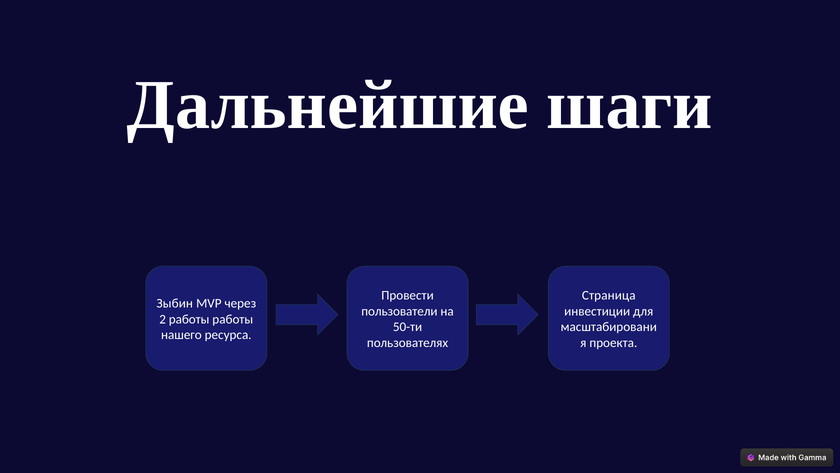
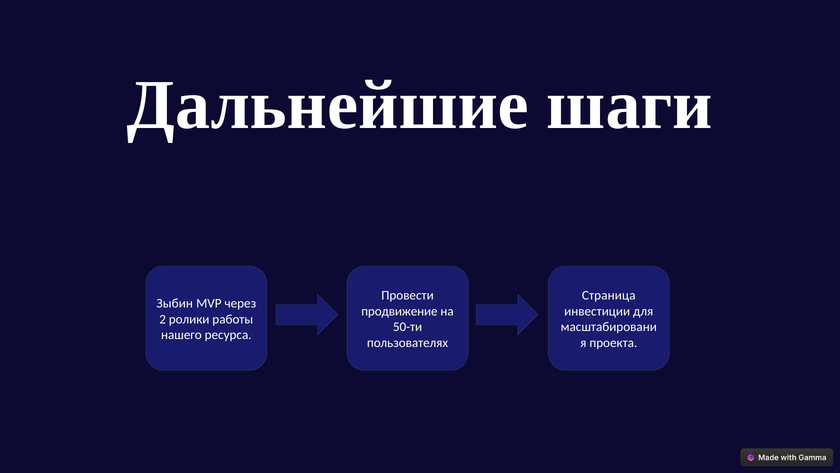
пользователи: пользователи -> продвижение
2 работы: работы -> ролики
